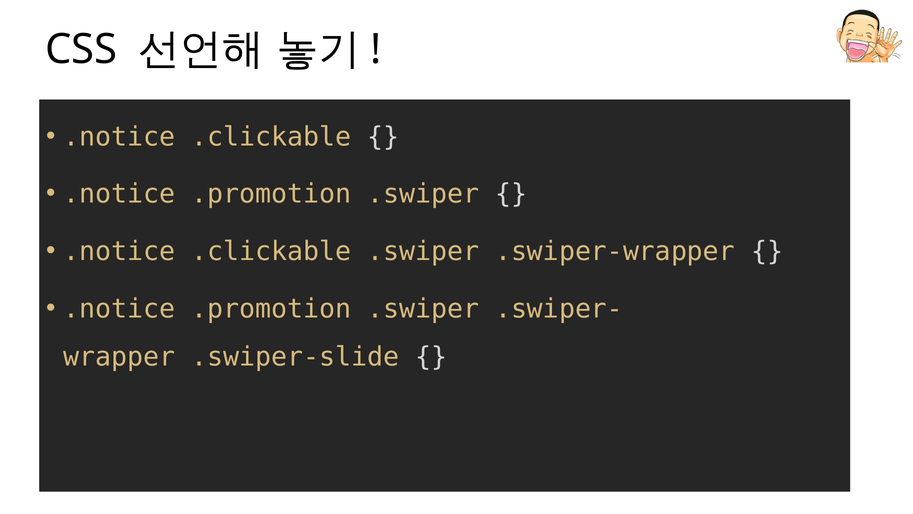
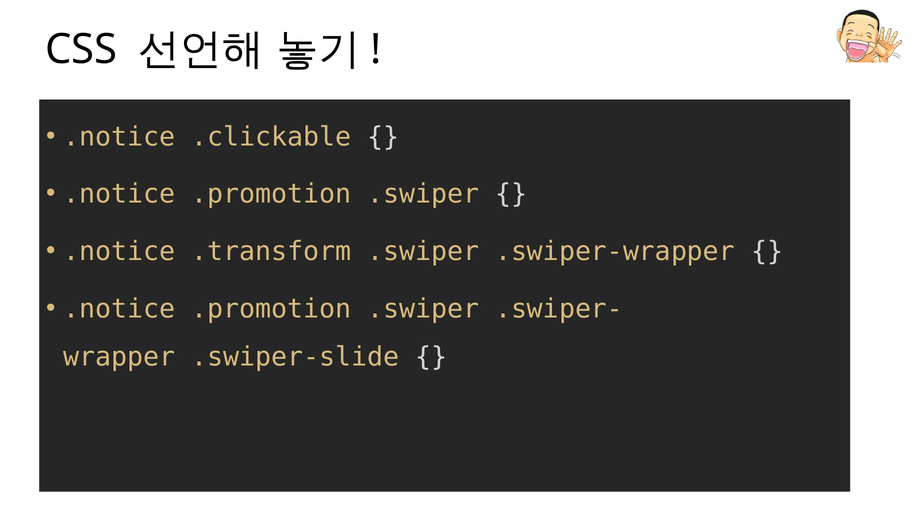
.clickable at (271, 251): .clickable -> .transform
